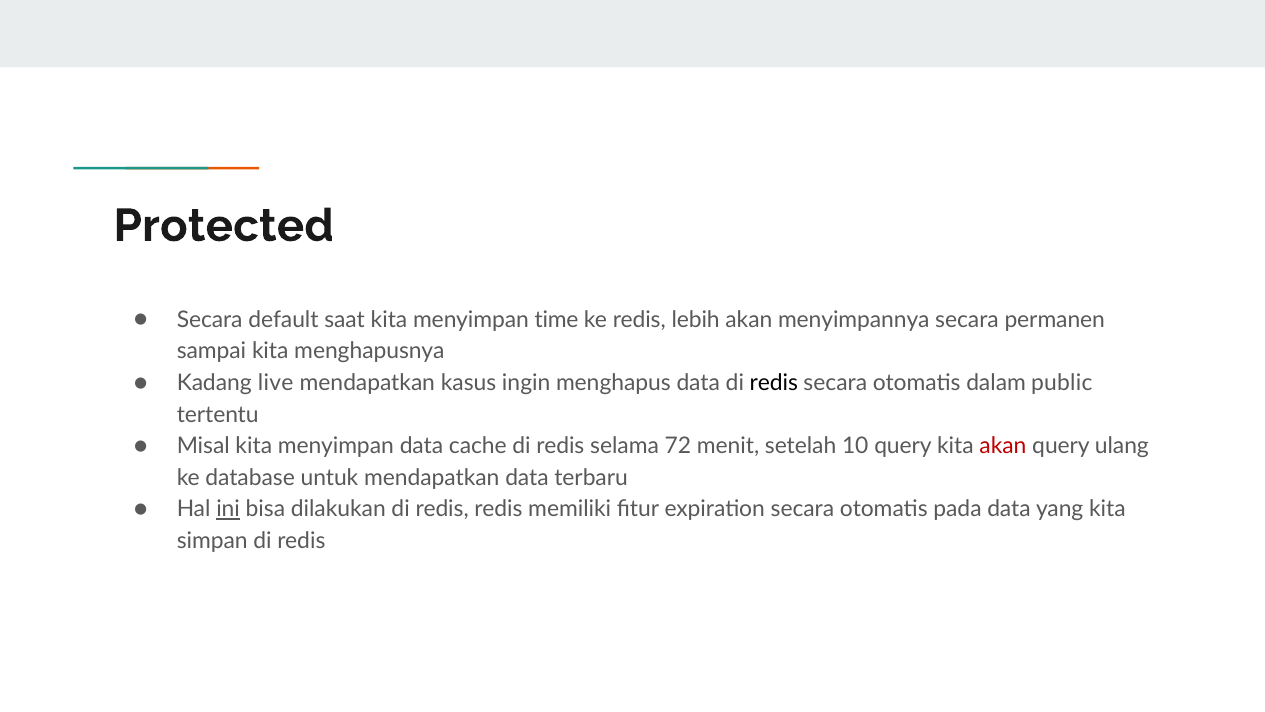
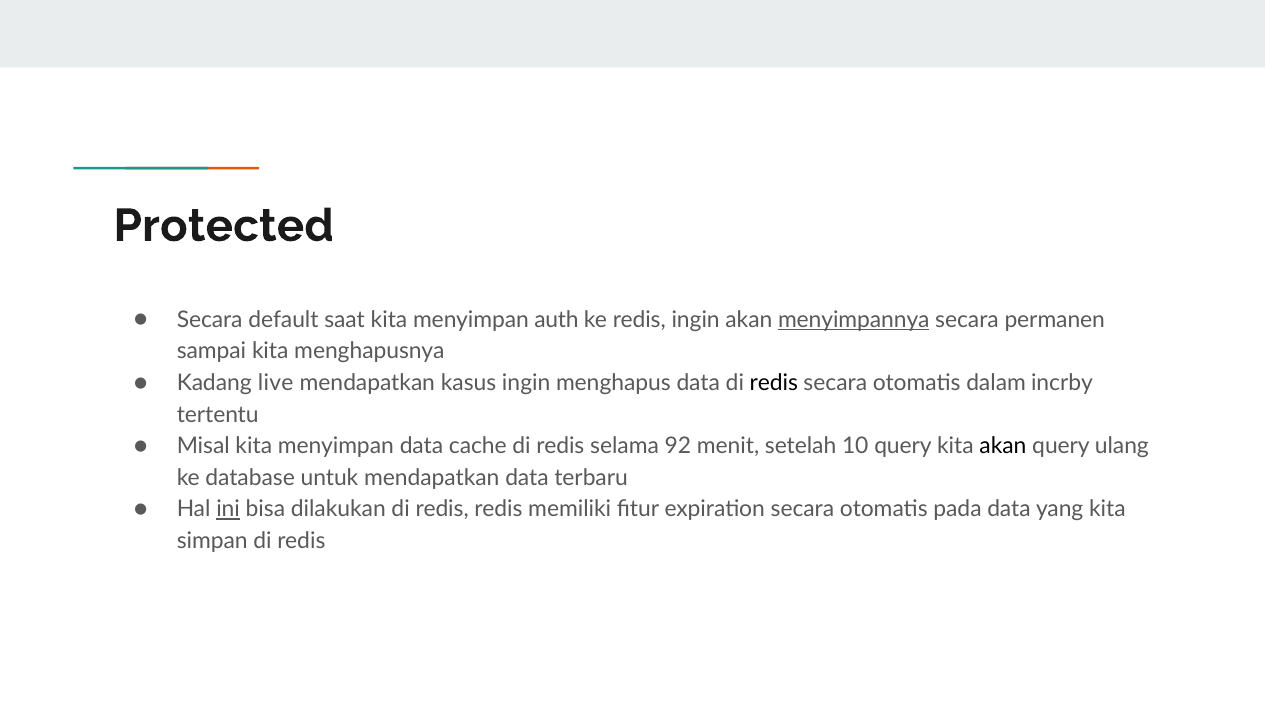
time: time -> auth
redis lebih: lebih -> ingin
menyimpannya underline: none -> present
public: public -> incrby
72: 72 -> 92
akan at (1003, 446) colour: red -> black
